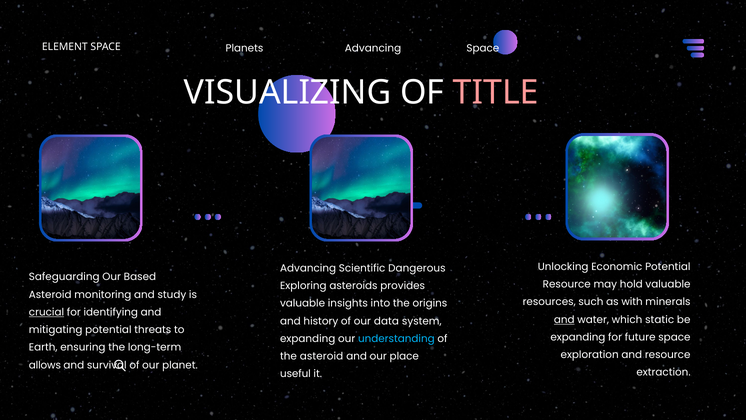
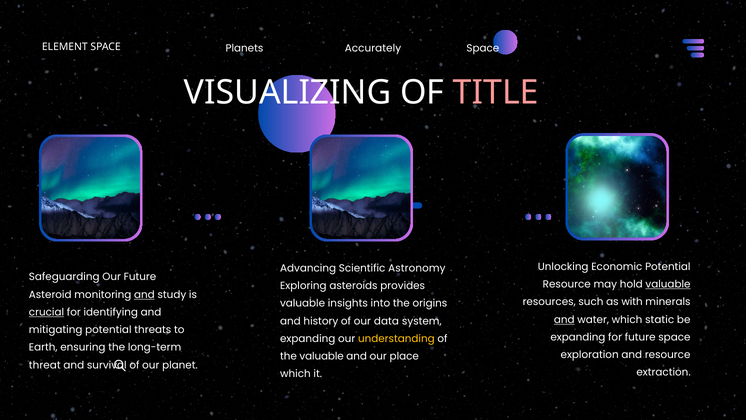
Planets Advancing: Advancing -> Accurately
Dangerous: Dangerous -> Astronomy
Our Based: Based -> Future
valuable at (668, 284) underline: none -> present
and at (144, 294) underline: none -> present
understanding colour: light blue -> yellow
the asteroid: asteroid -> valuable
allows: allows -> threat
useful at (295, 374): useful -> which
